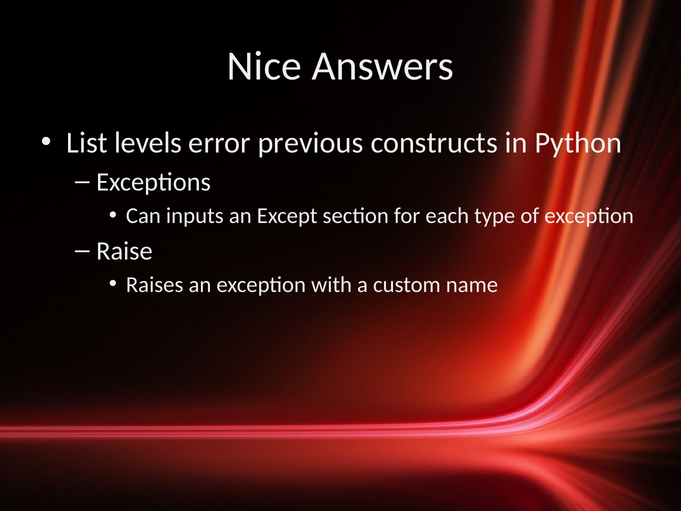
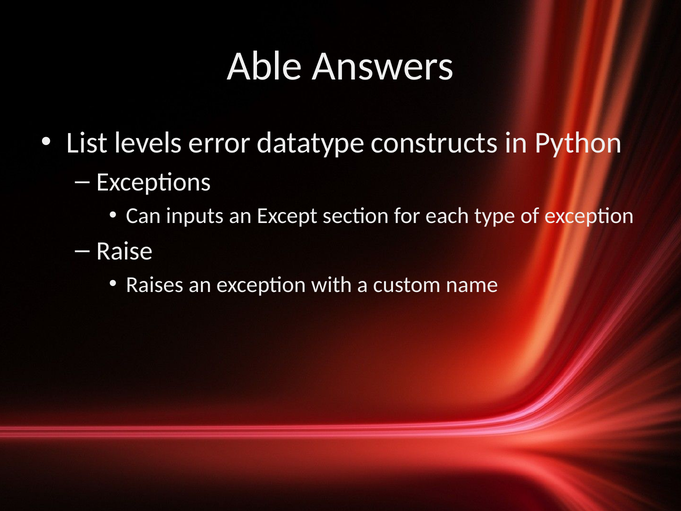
Nice: Nice -> Able
previous: previous -> datatype
